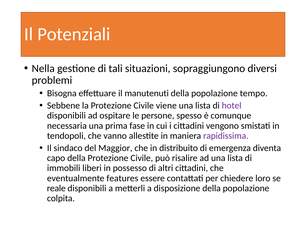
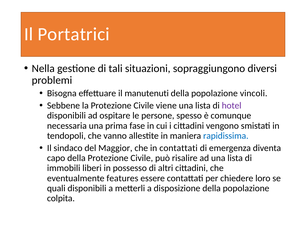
Potenziali: Potenziali -> Portatrici
tempo: tempo -> vincoli
rapidissima colour: purple -> blue
in distribuito: distribuito -> contattati
reale: reale -> quali
